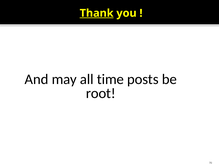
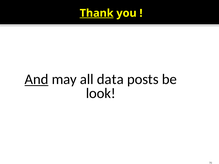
And underline: none -> present
time: time -> data
root: root -> look
